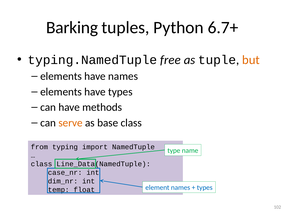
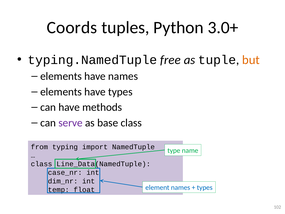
Barking: Barking -> Coords
6.7+: 6.7+ -> 3.0+
serve colour: orange -> purple
